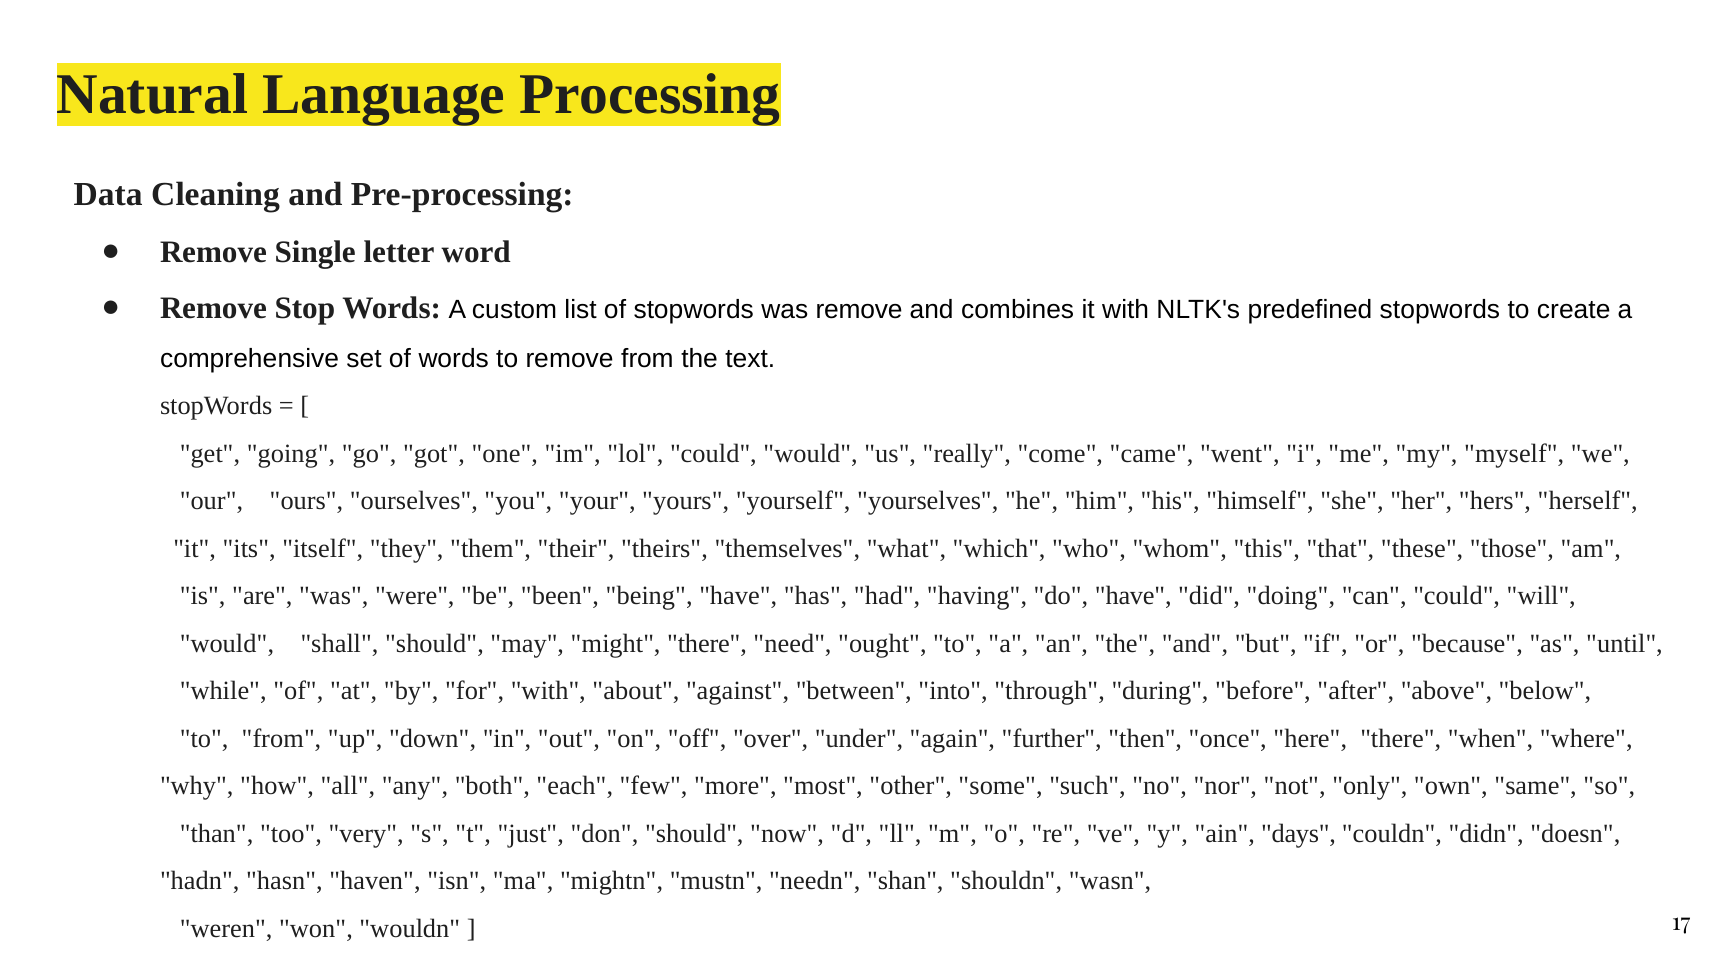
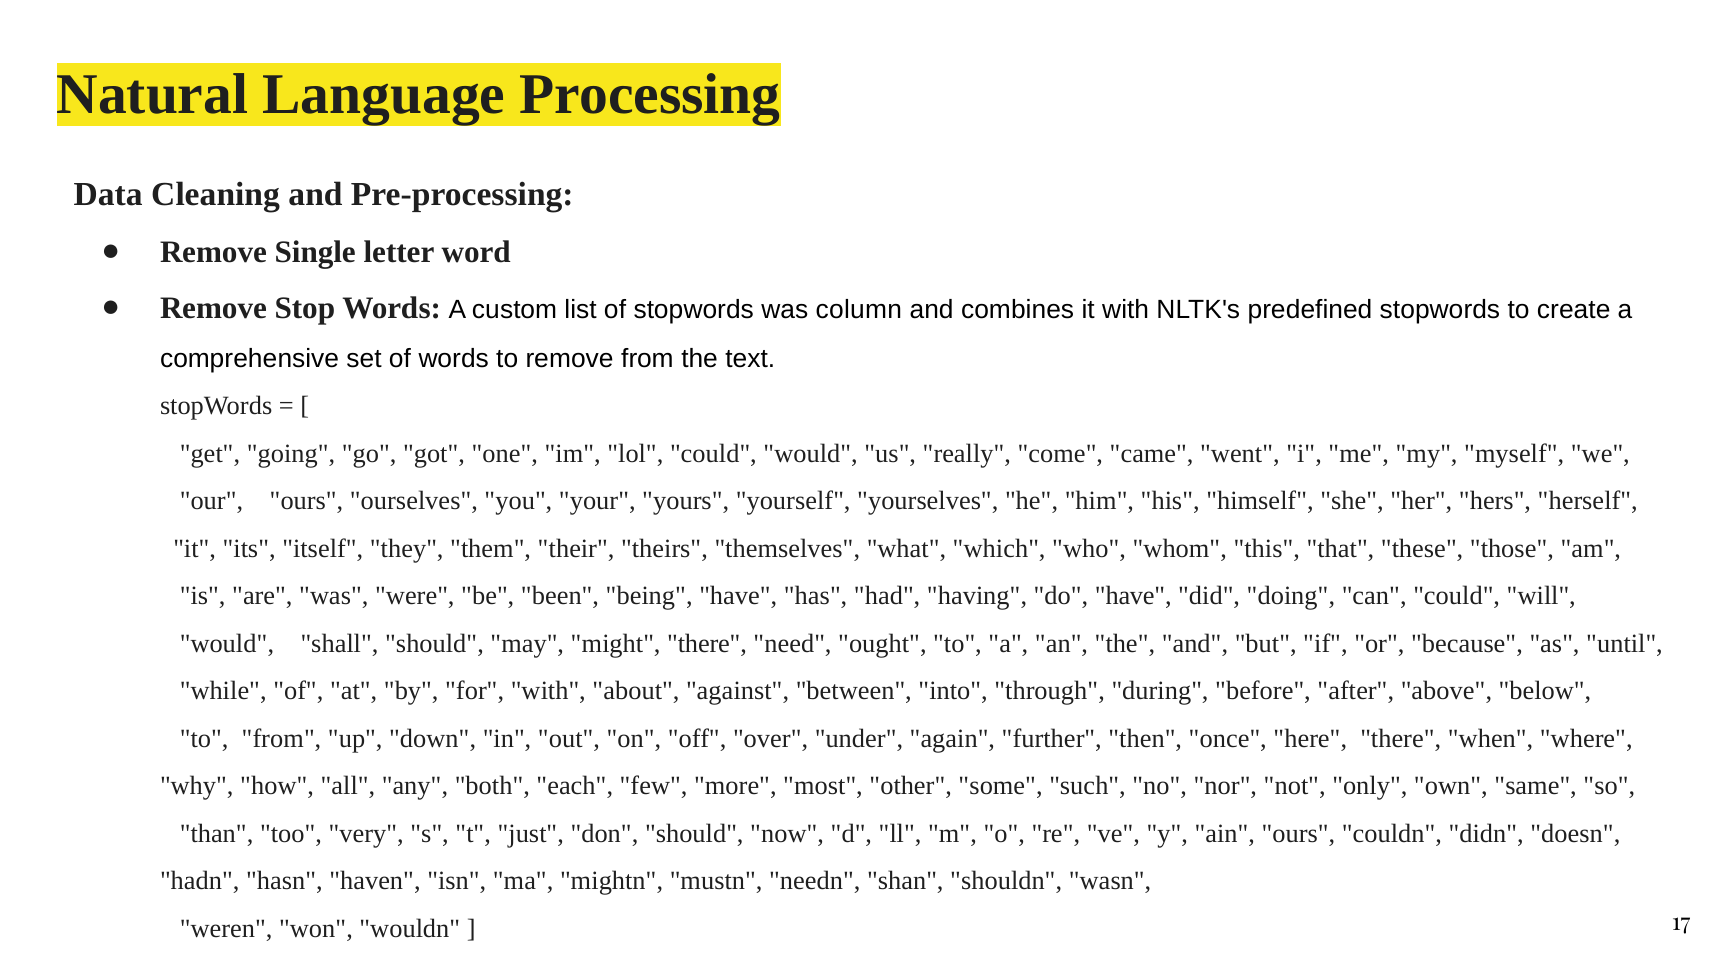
was remove: remove -> column
ain days: days -> ours
